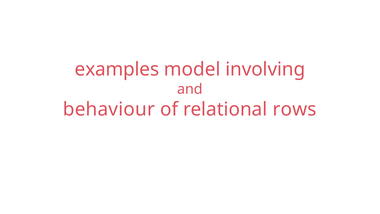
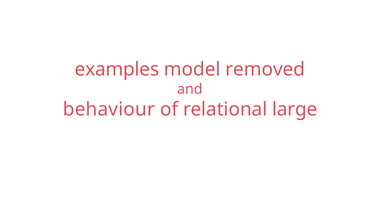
involving: involving -> removed
rows: rows -> large
